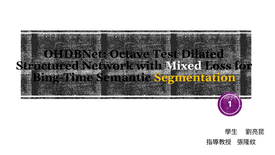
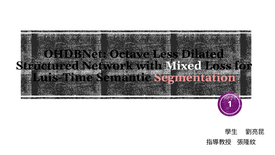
Test: Test -> Less
Bing-Time: Bing-Time -> Luis-Time
Segmentation colour: yellow -> pink
